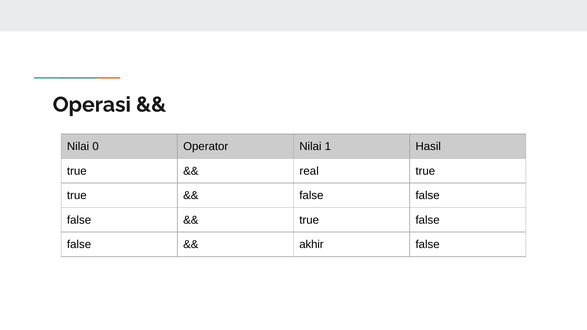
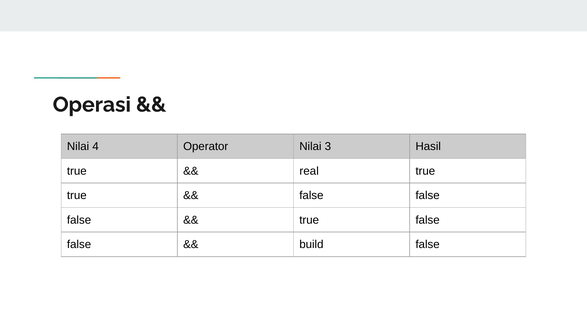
0: 0 -> 4
1: 1 -> 3
akhir: akhir -> build
